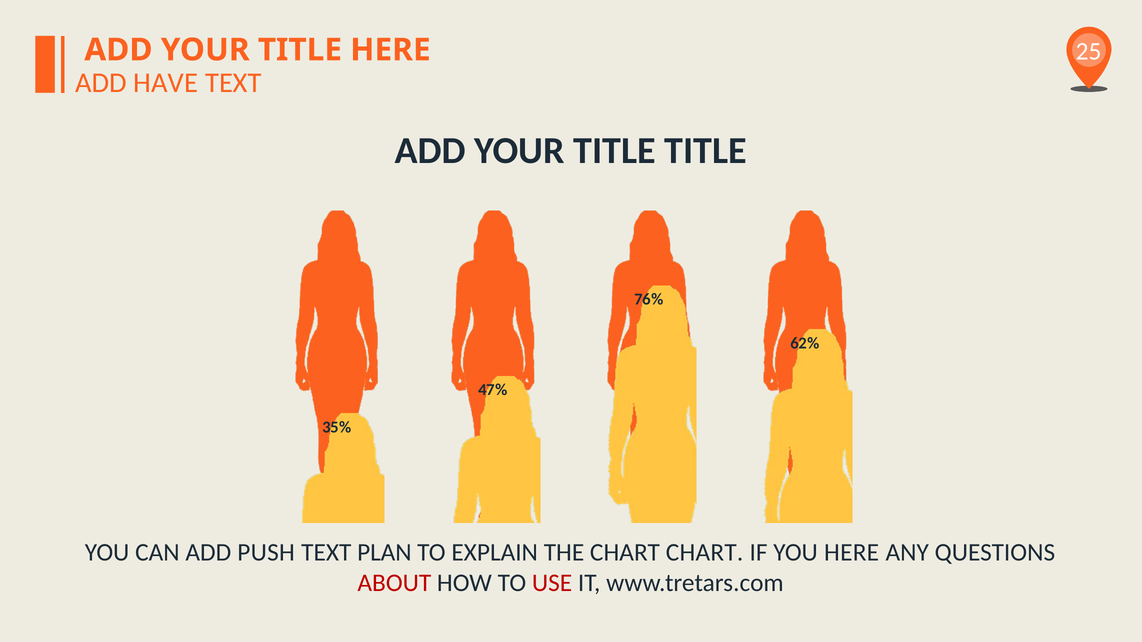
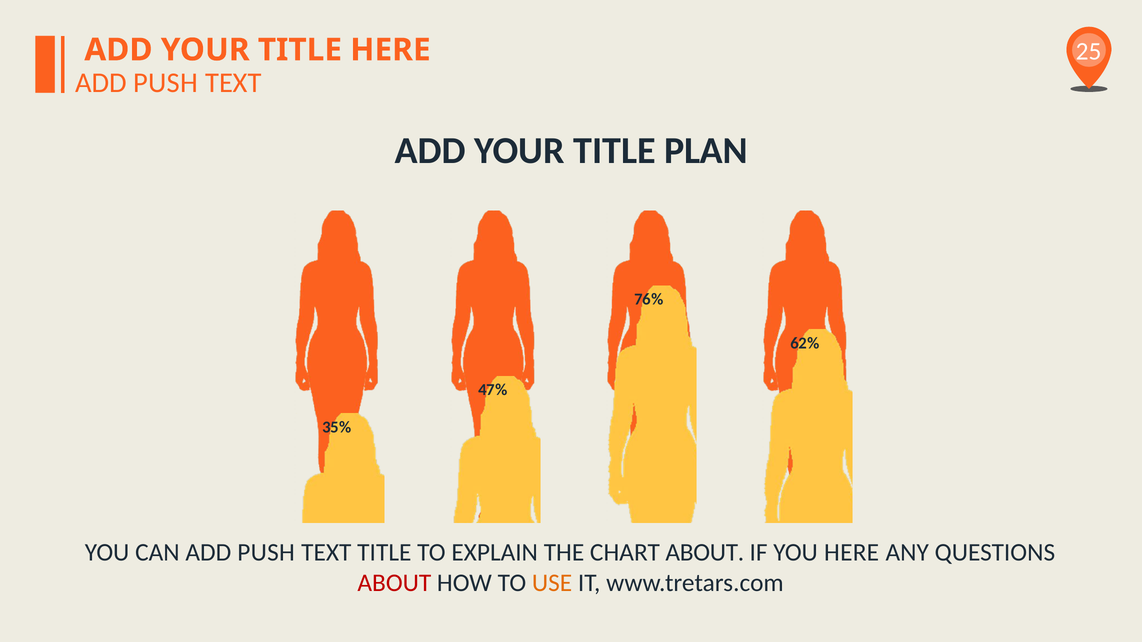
HAVE at (166, 83): HAVE -> PUSH
TITLE TITLE: TITLE -> PLAN
TEXT PLAN: PLAN -> TITLE
CHART CHART: CHART -> ABOUT
USE colour: red -> orange
